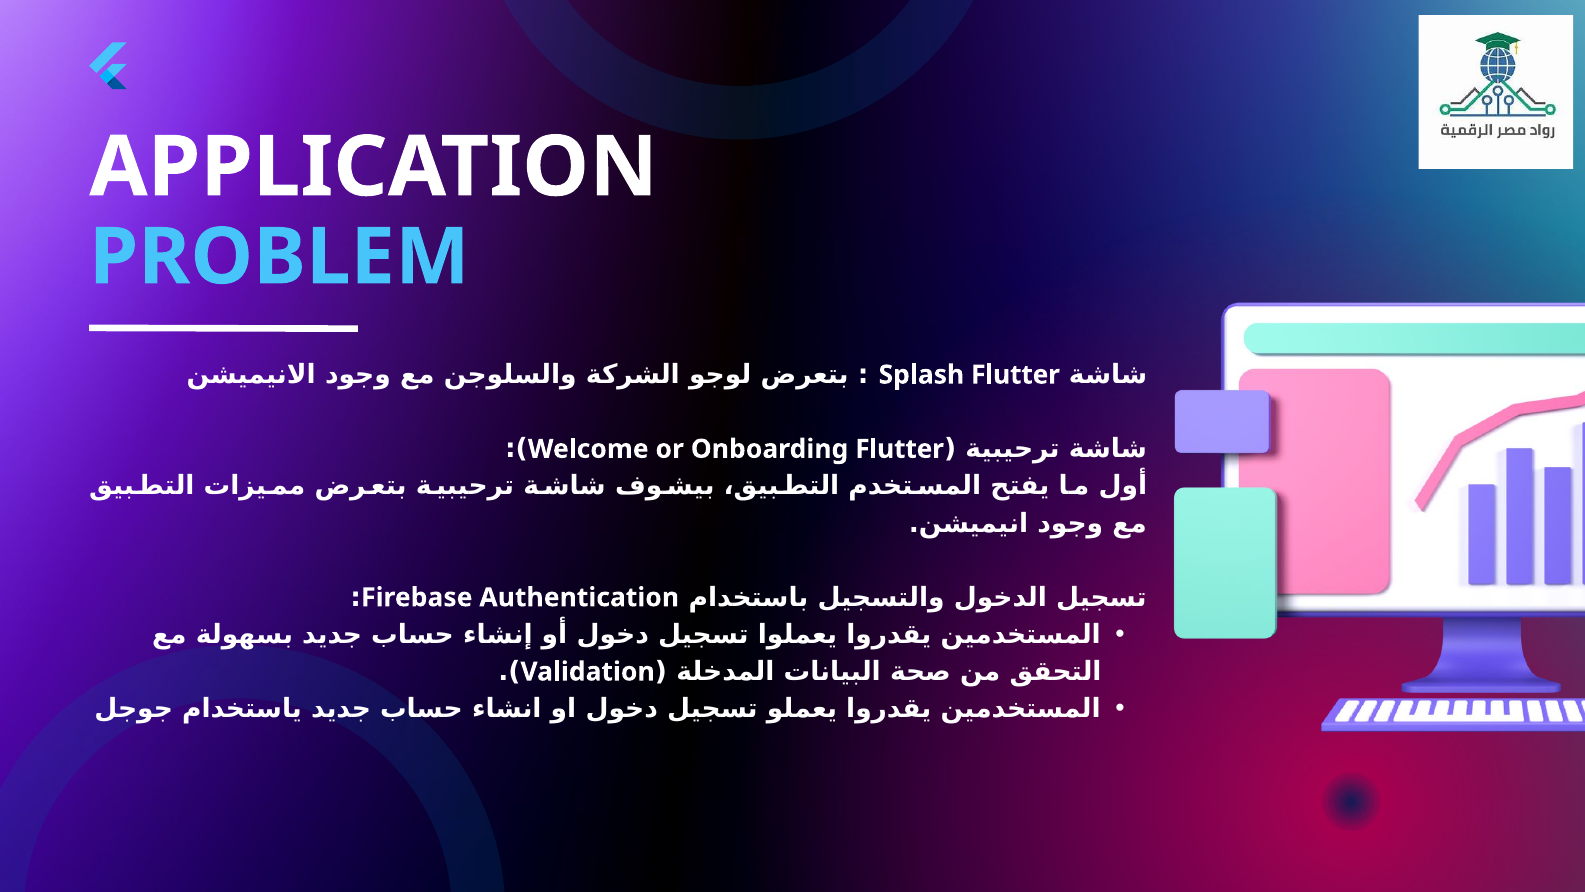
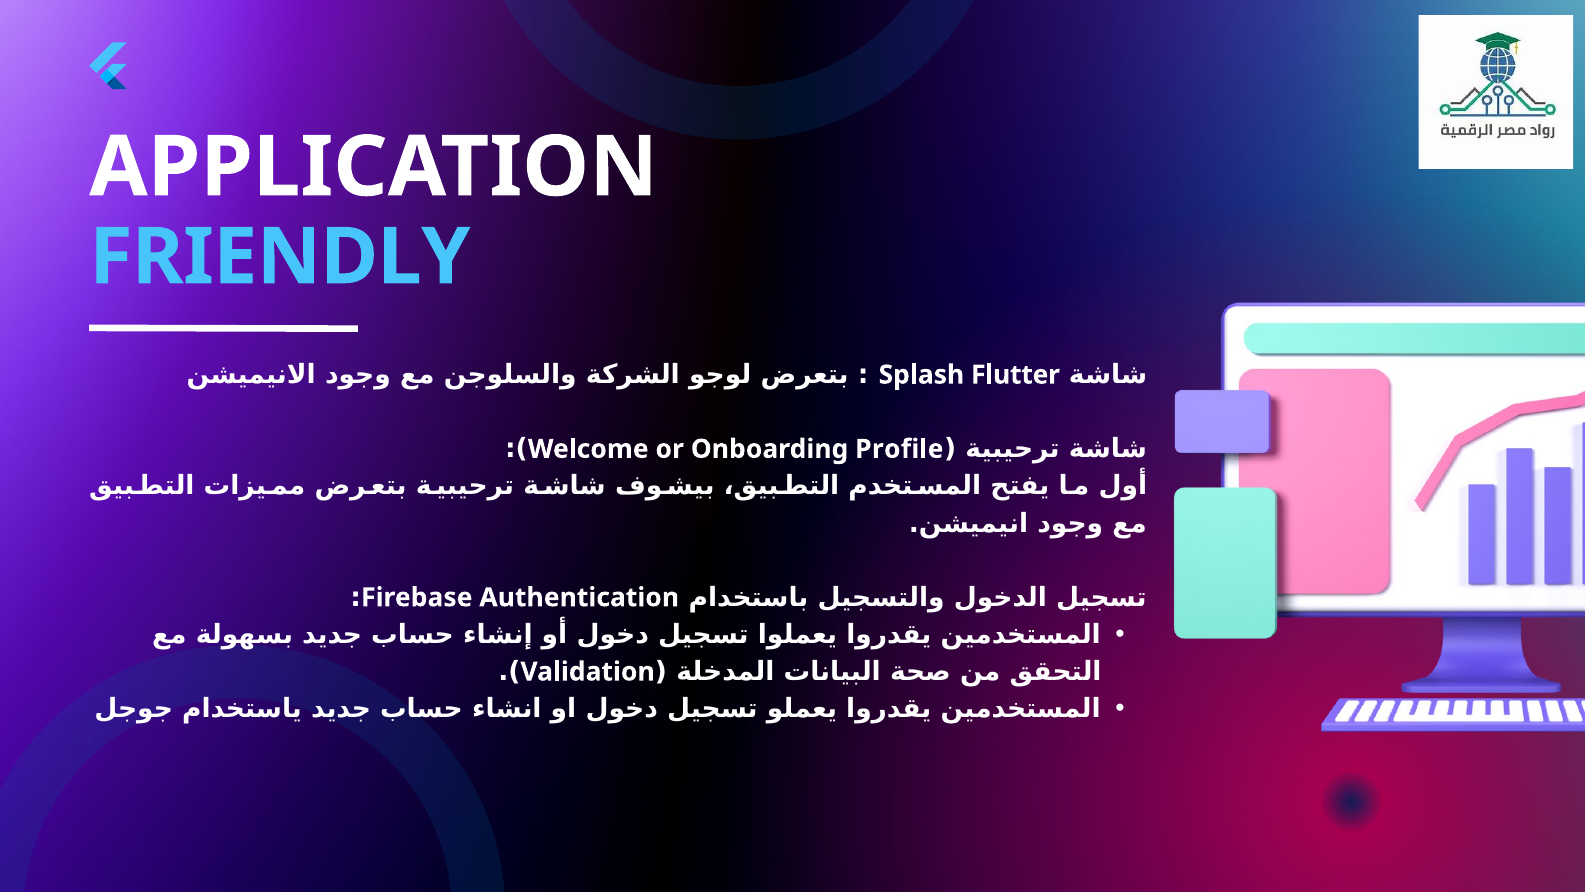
PROBLEM: PROBLEM -> FRIENDLY
Onboarding Flutter: Flutter -> Profile
